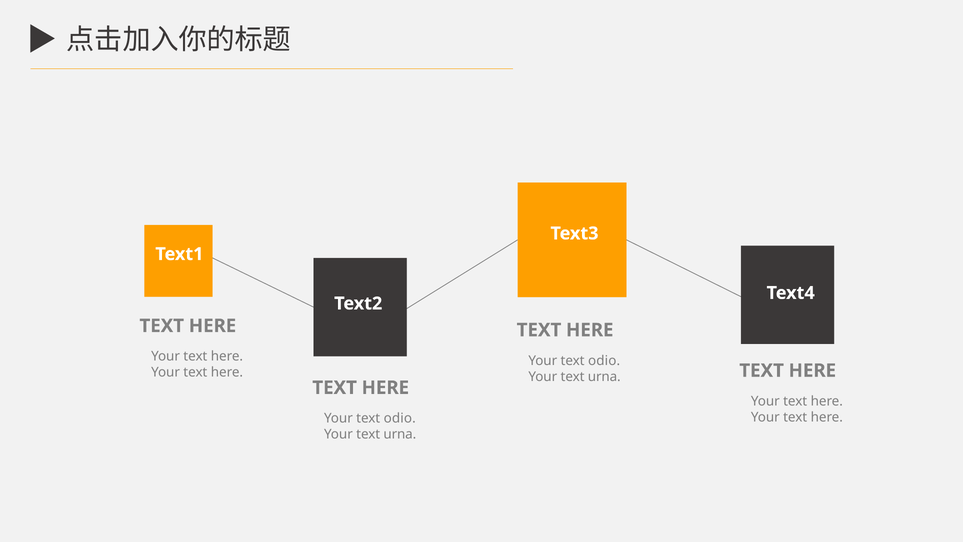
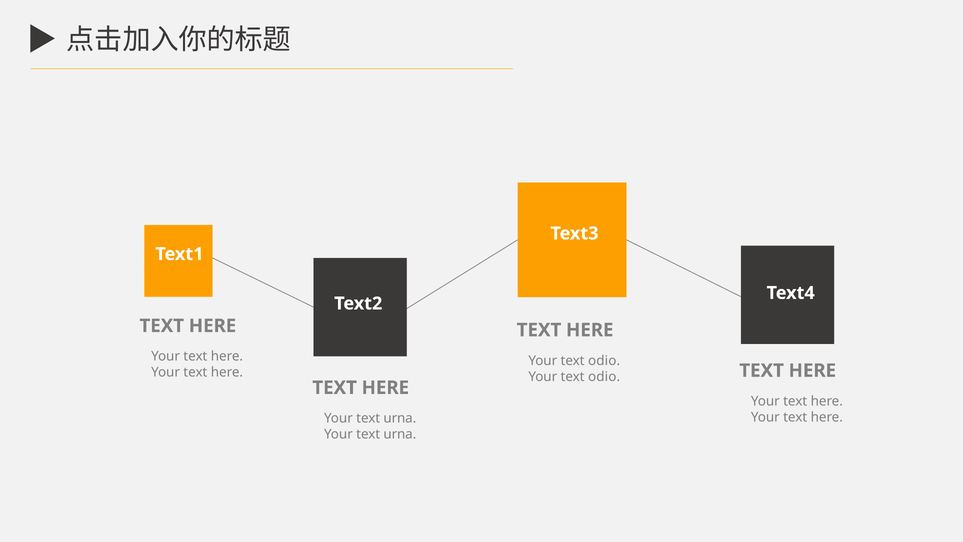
urna at (604, 377): urna -> odio
odio at (400, 418): odio -> urna
